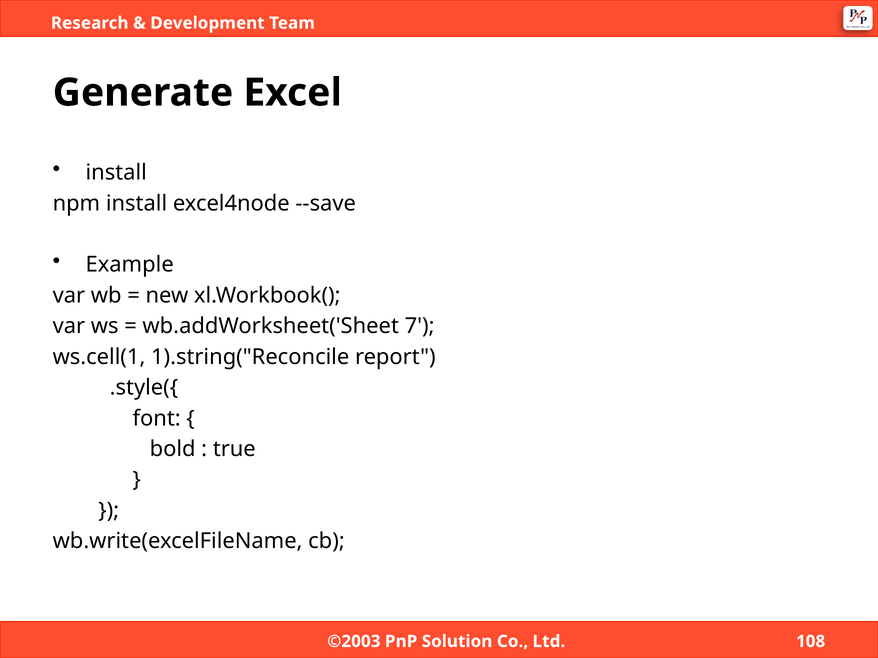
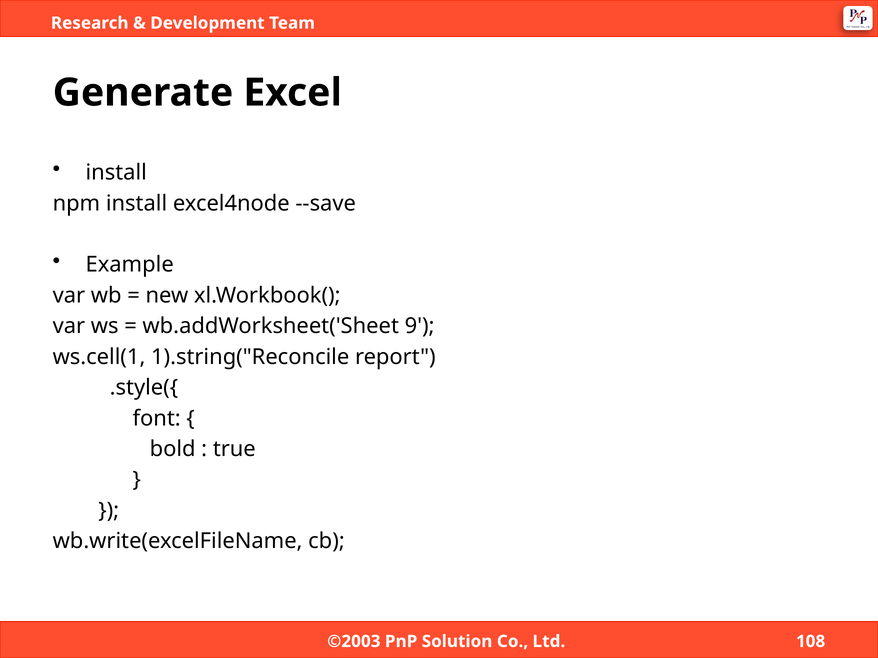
7: 7 -> 9
